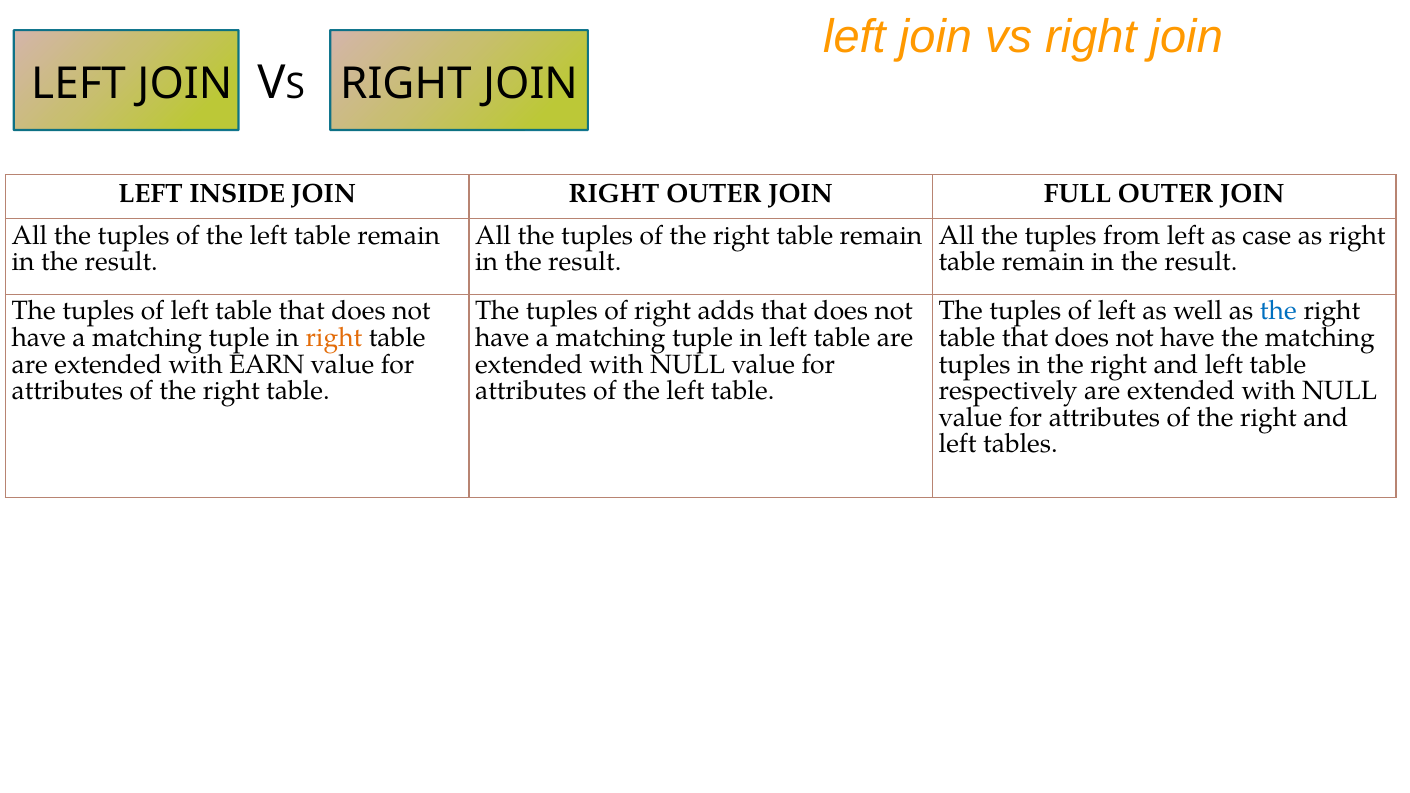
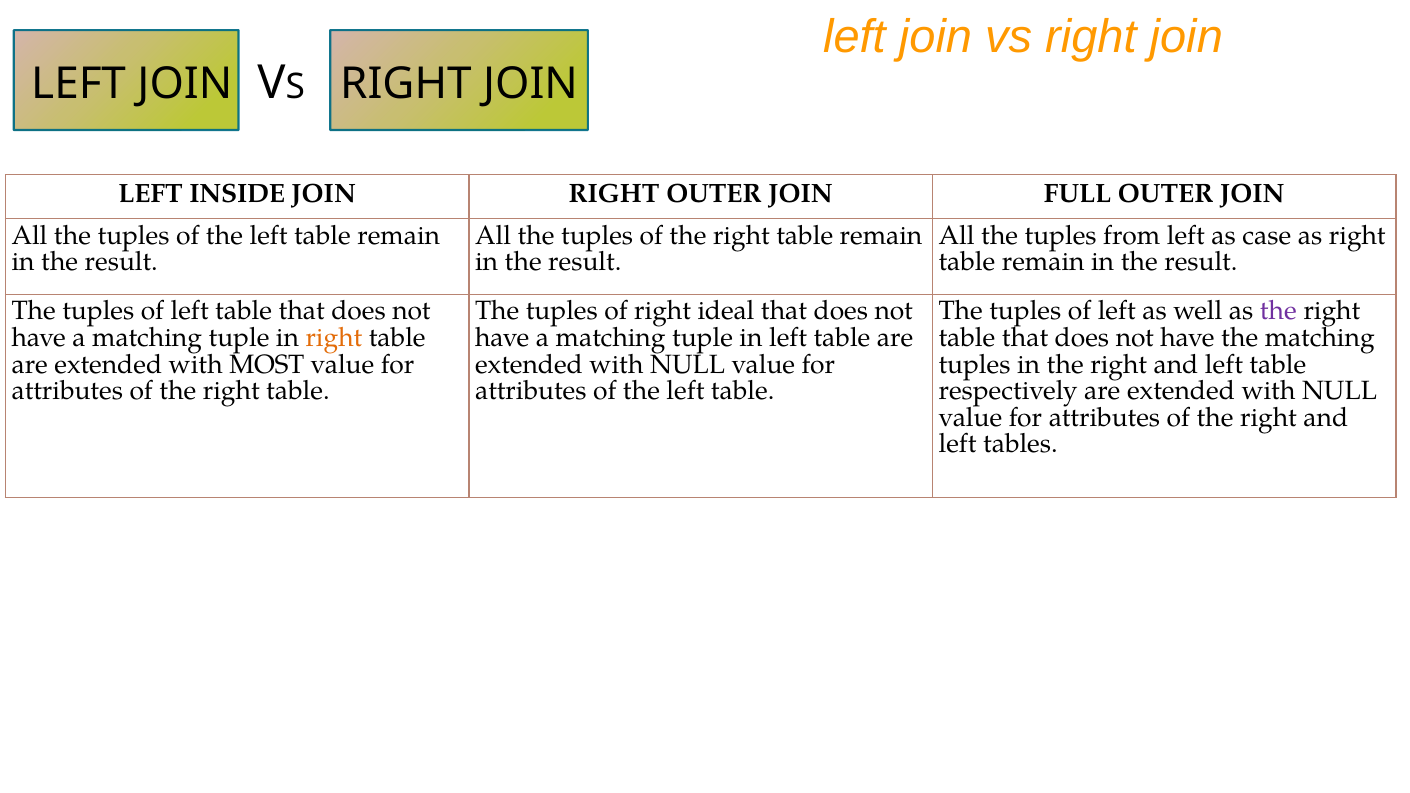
adds: adds -> ideal
the at (1278, 311) colour: blue -> purple
EARN: EARN -> MOST
